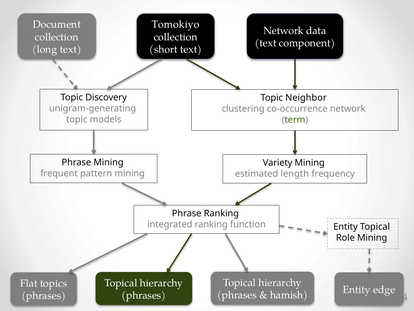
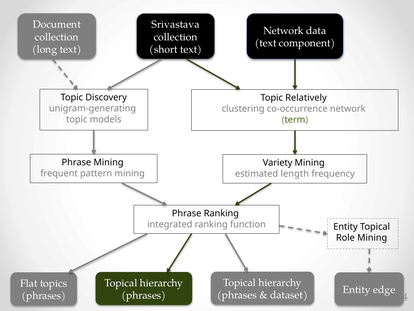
Tomokiyo: Tomokiyo -> Srivastava
Neighbor: Neighbor -> Relatively
hamish: hamish -> dataset
